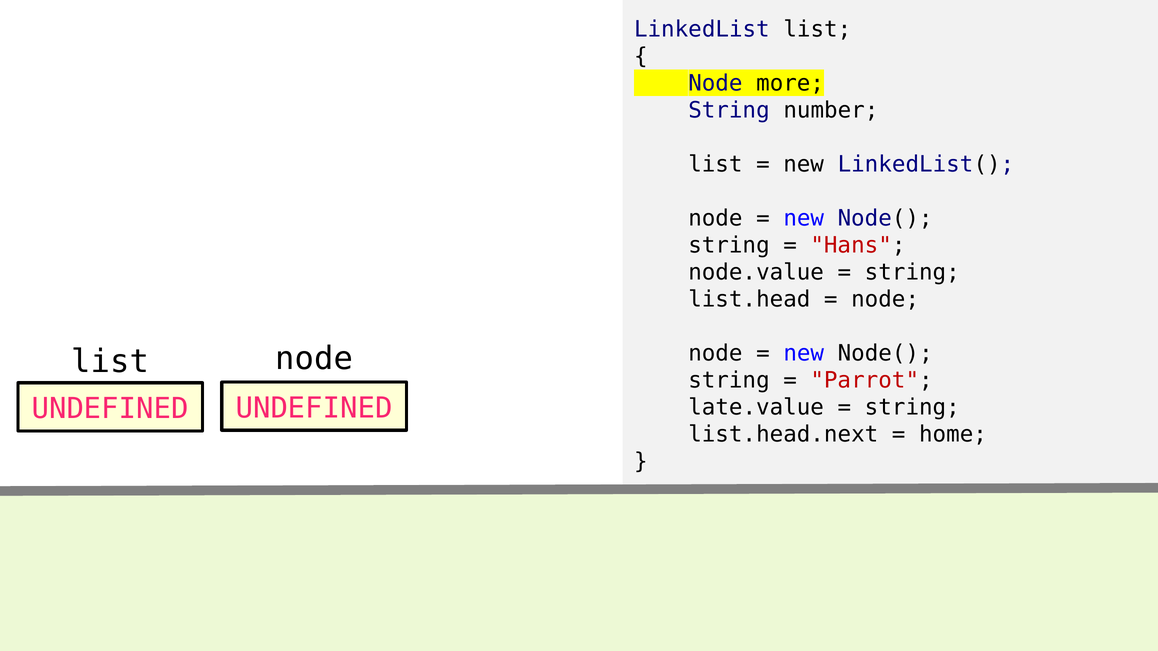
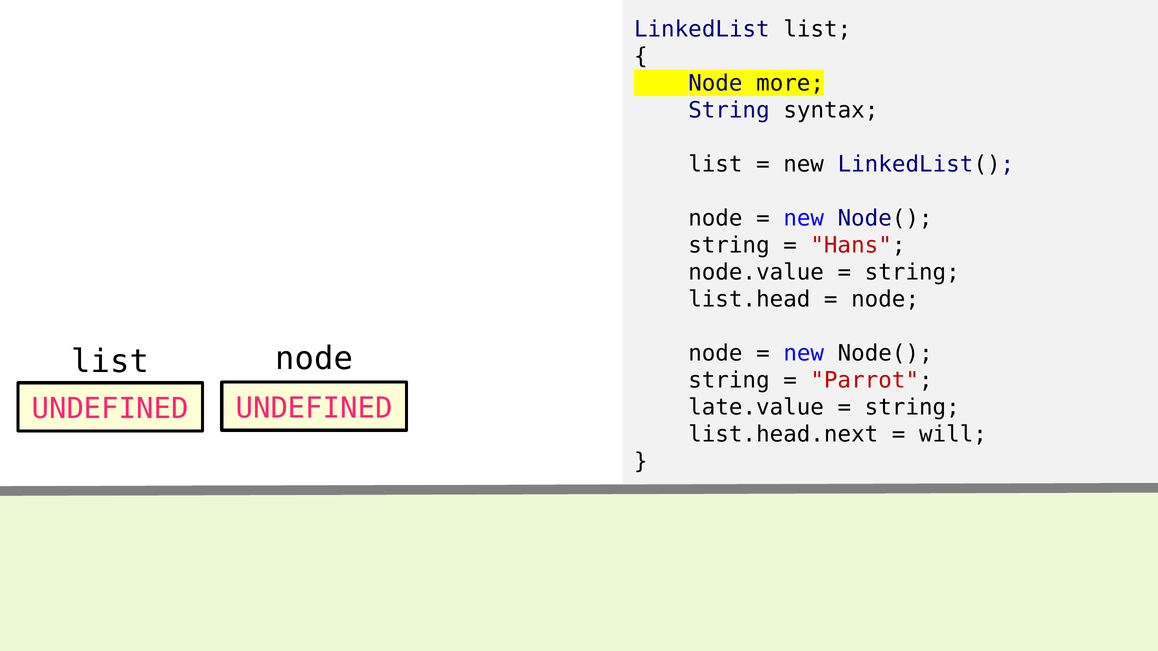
number: number -> syntax
home: home -> will
